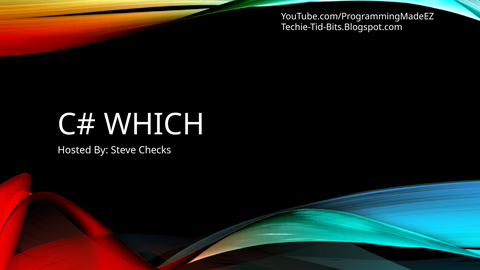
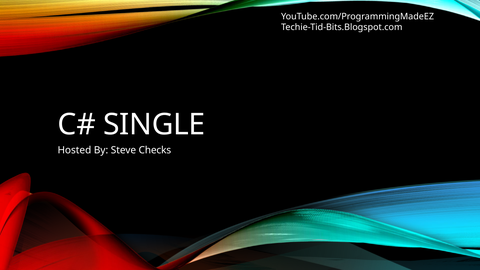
WHICH: WHICH -> SINGLE
